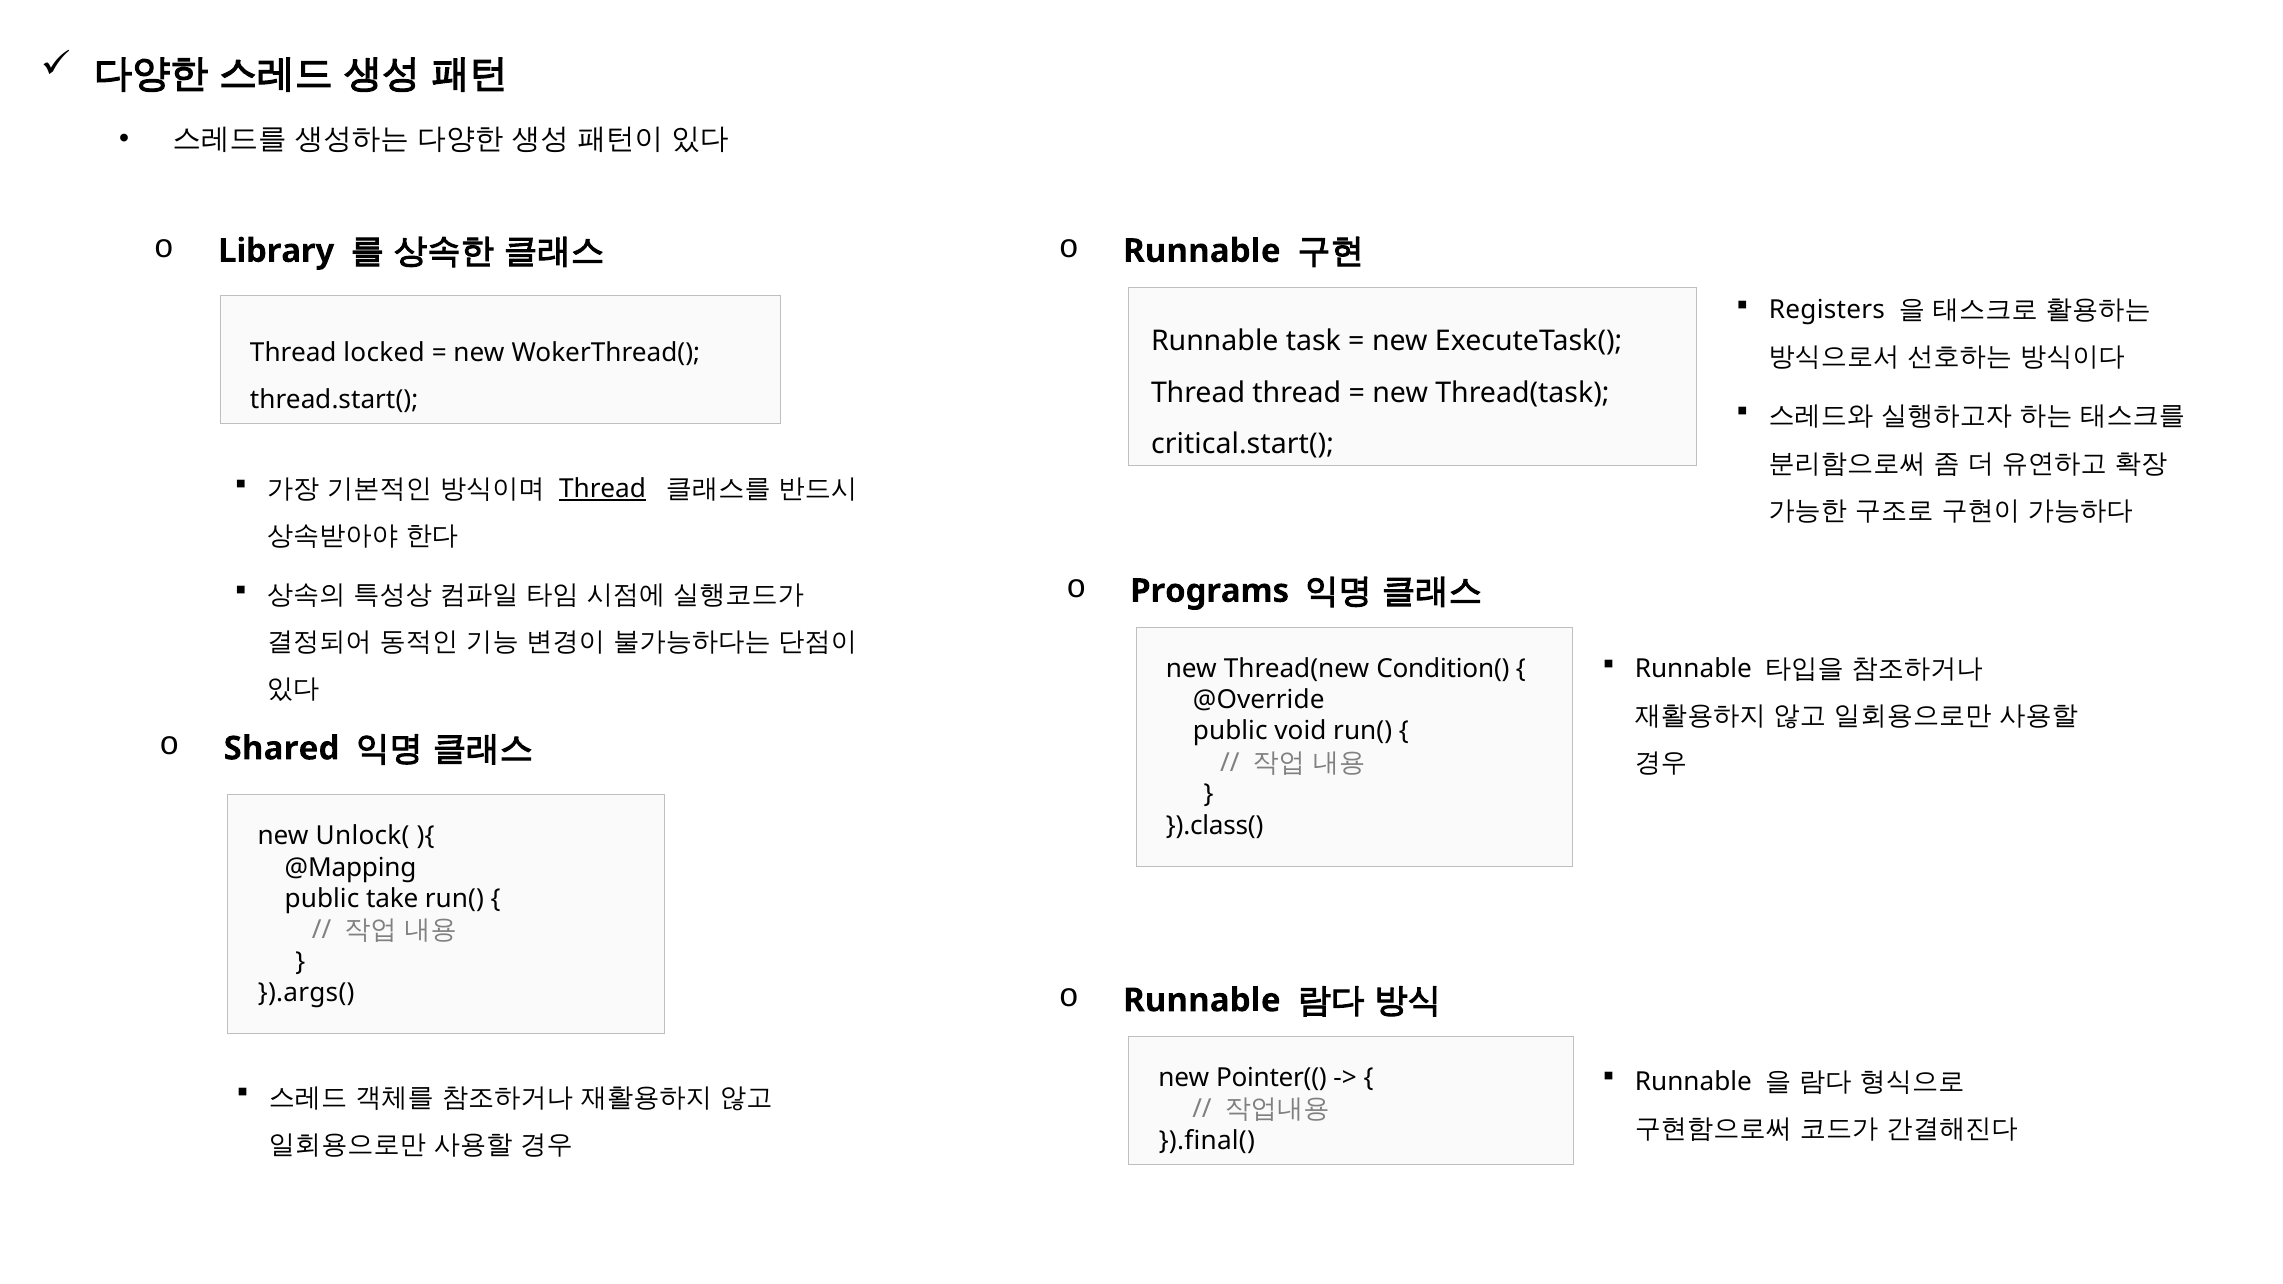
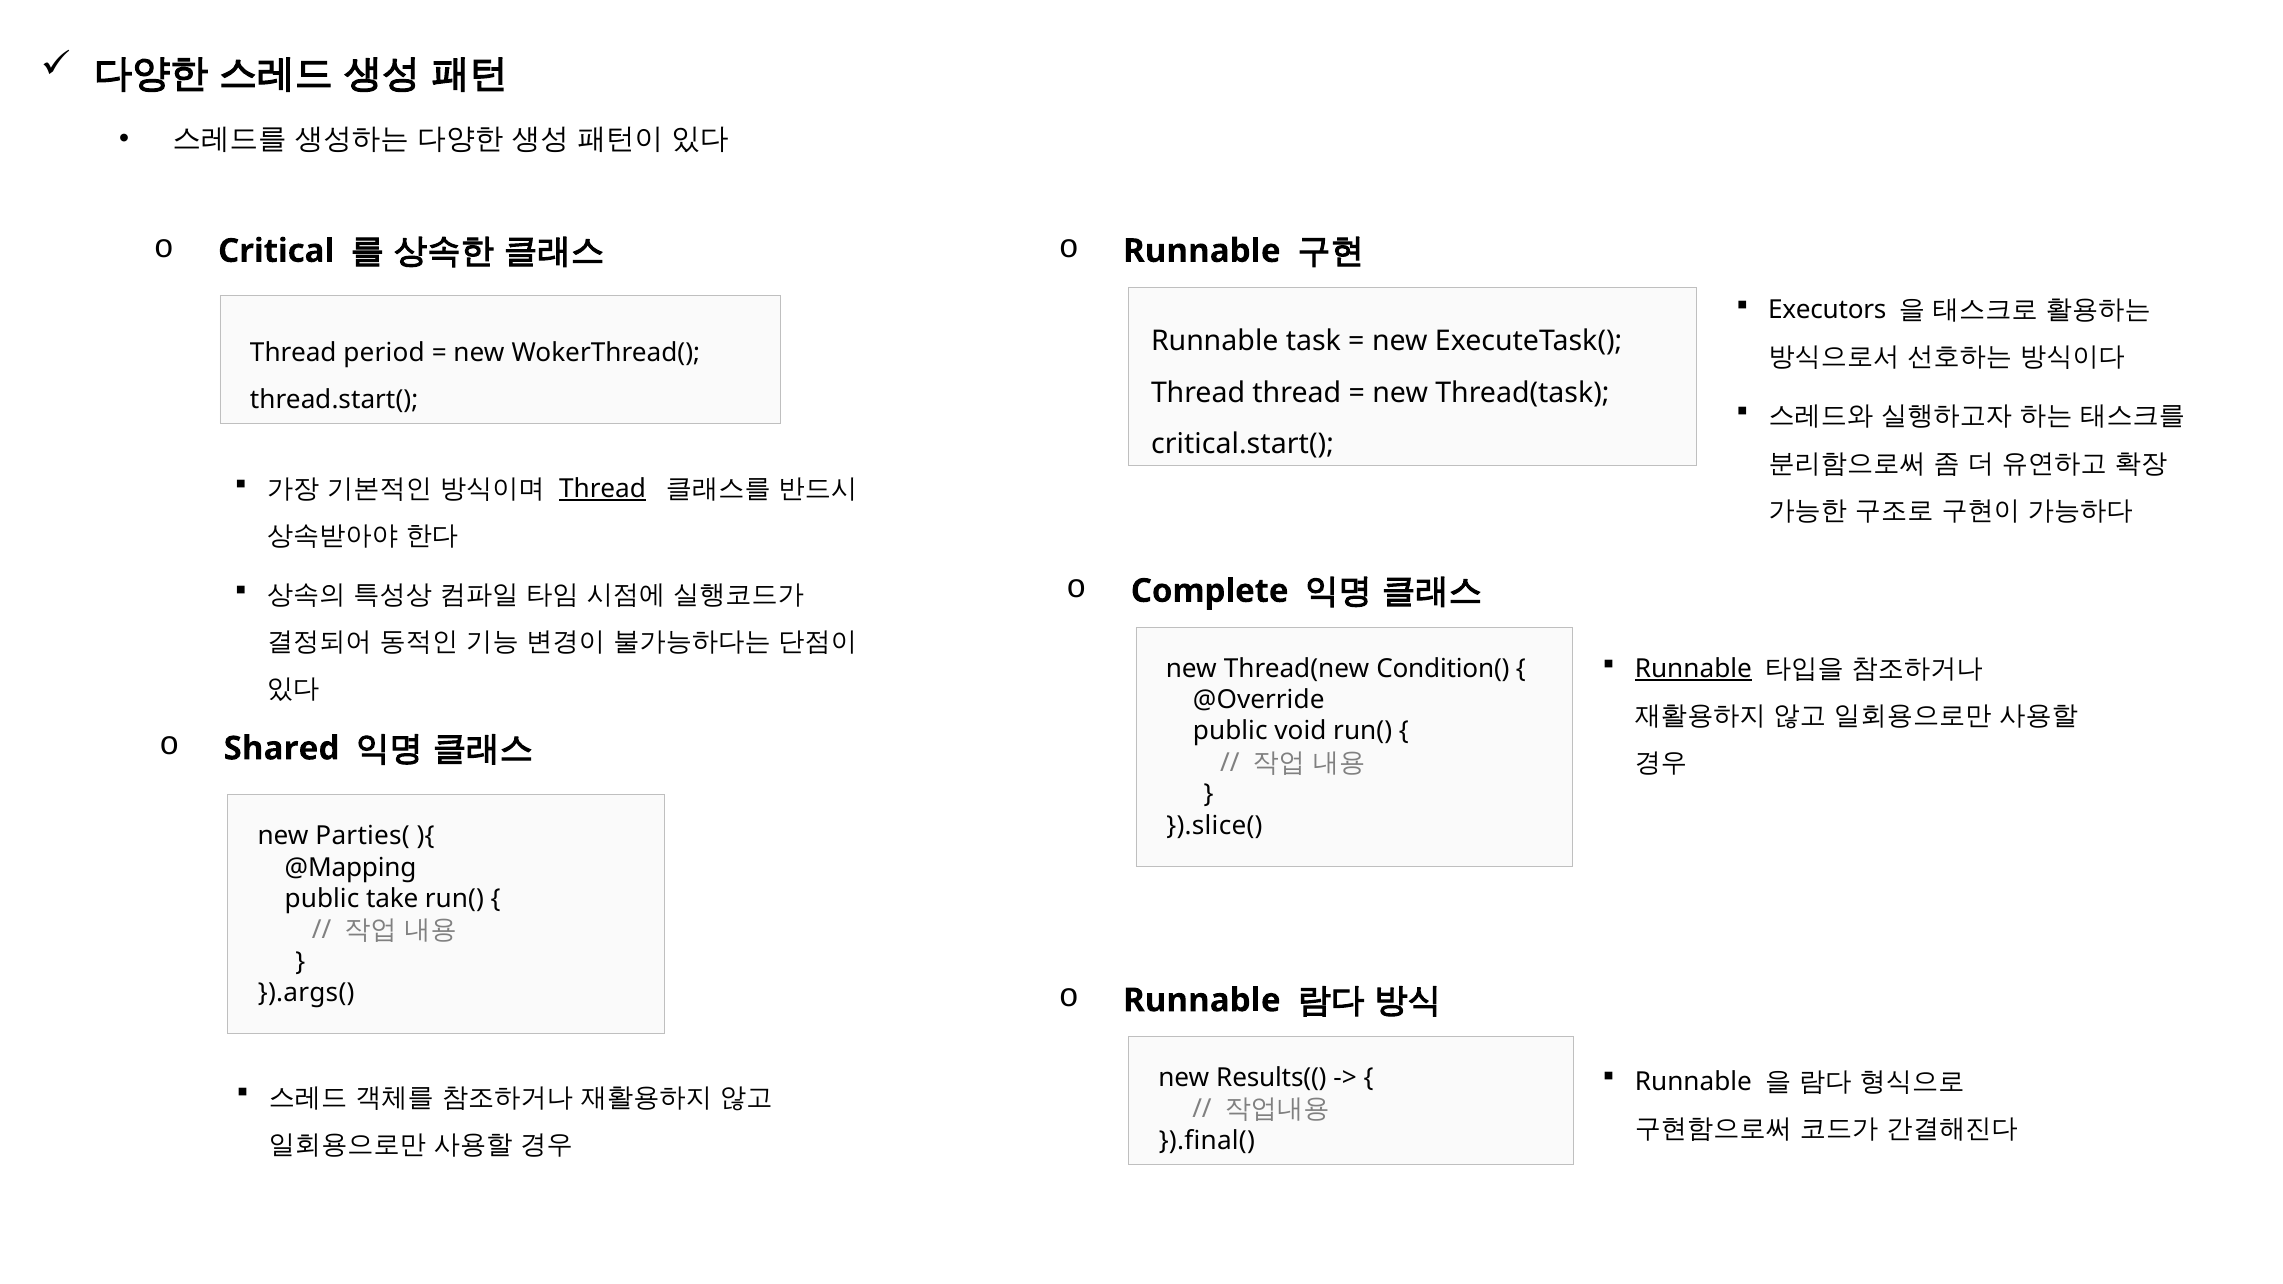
Library: Library -> Critical
Registers: Registers -> Executors
locked: locked -> period
Programs: Programs -> Complete
Runnable at (1693, 669) underline: none -> present
}).class(: }).class( -> }).slice(
Unlock(: Unlock( -> Parties(
Pointer((: Pointer(( -> Results((
